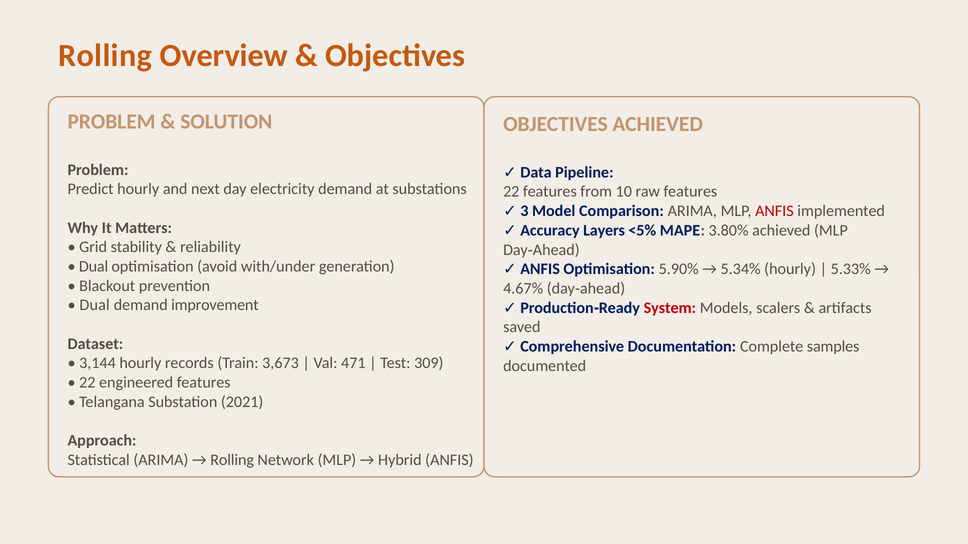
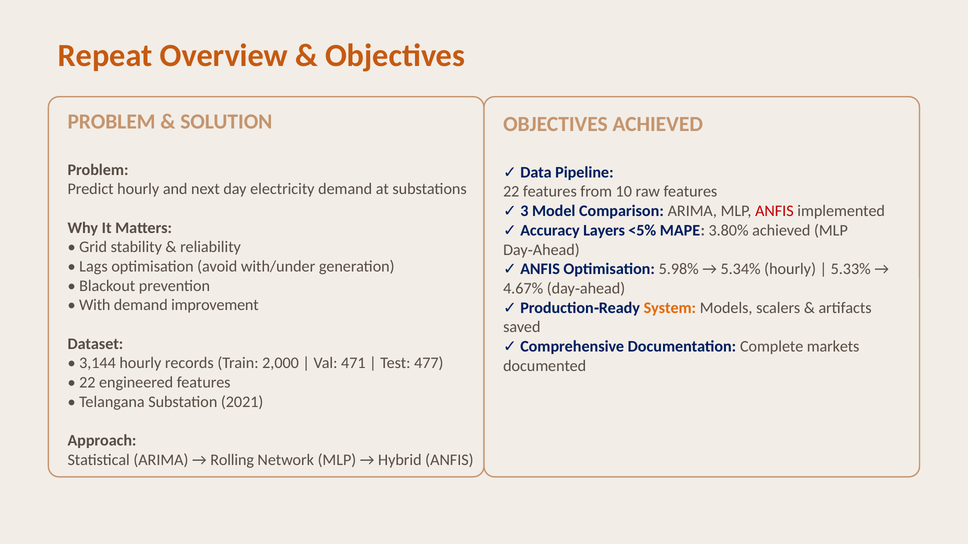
Rolling at (105, 55): Rolling -> Repeat
Dual at (94, 267): Dual -> Lags
5.90%: 5.90% -> 5.98%
Dual at (95, 305): Dual -> With
System colour: red -> orange
samples: samples -> markets
3,673: 3,673 -> 2,000
309: 309 -> 477
